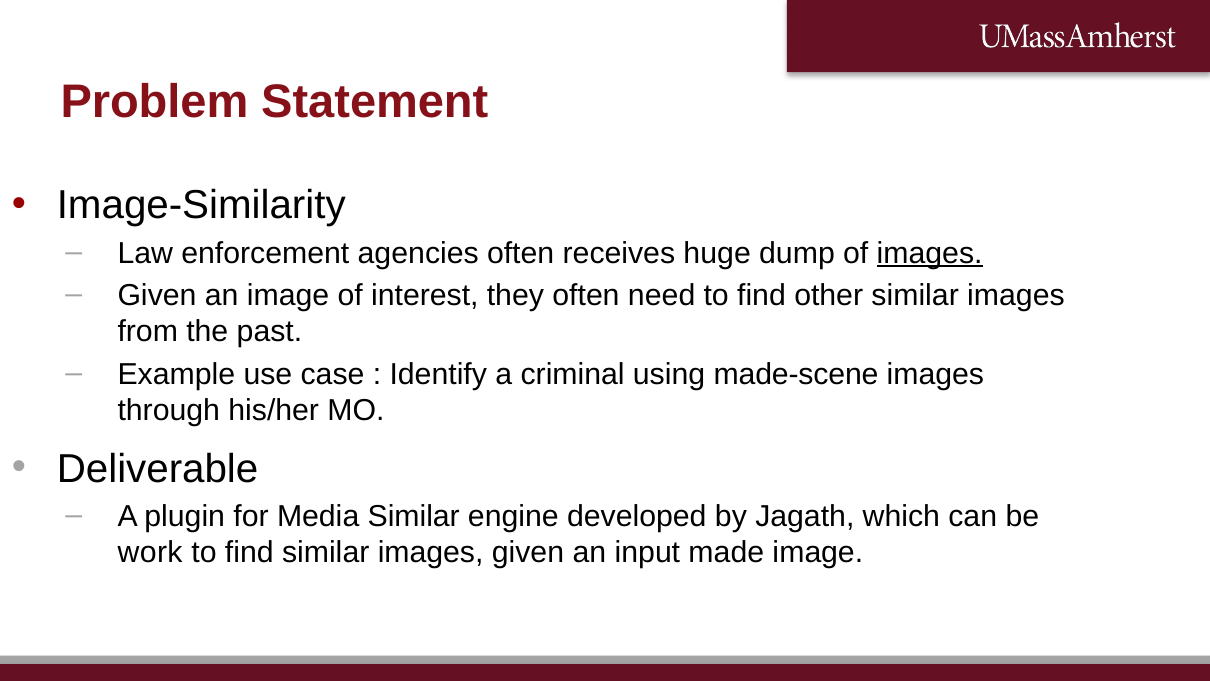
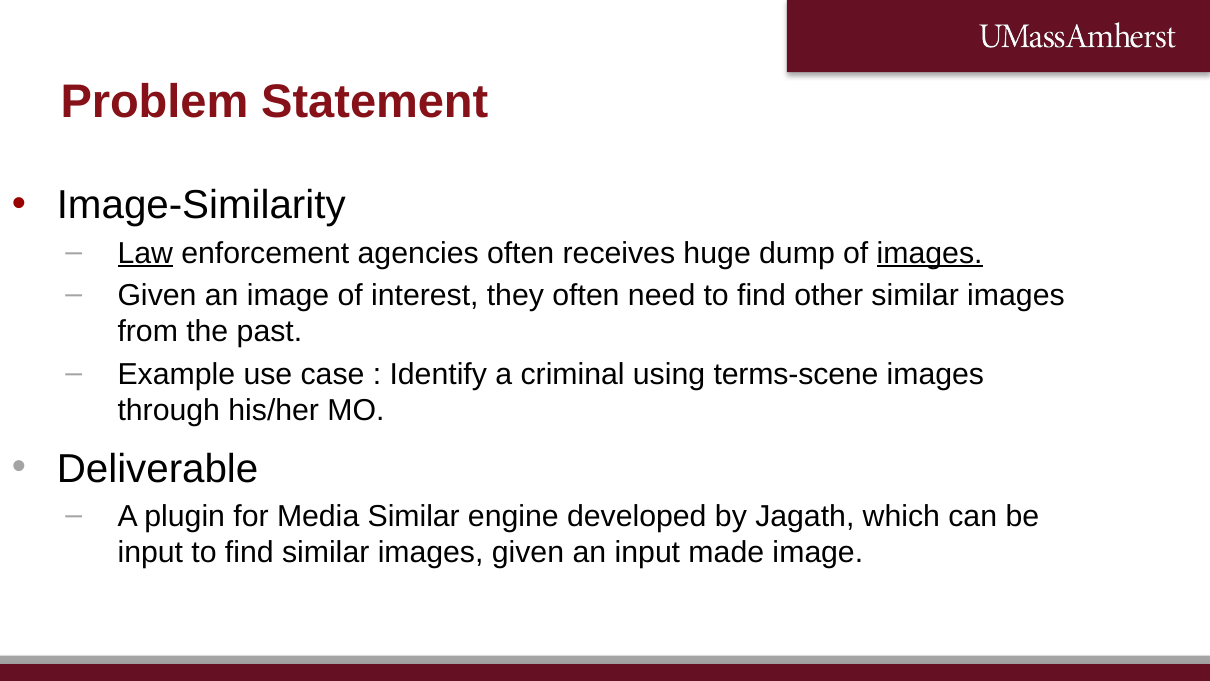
Law underline: none -> present
made-scene: made-scene -> terms-scene
work at (150, 553): work -> input
